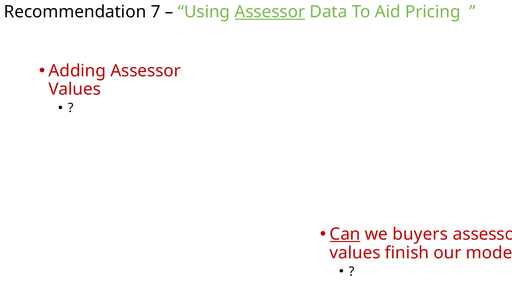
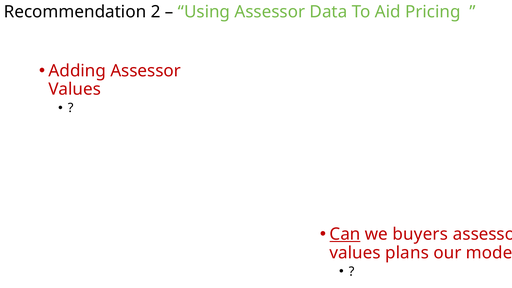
7: 7 -> 2
Assessor at (270, 12) underline: present -> none
finish: finish -> plans
